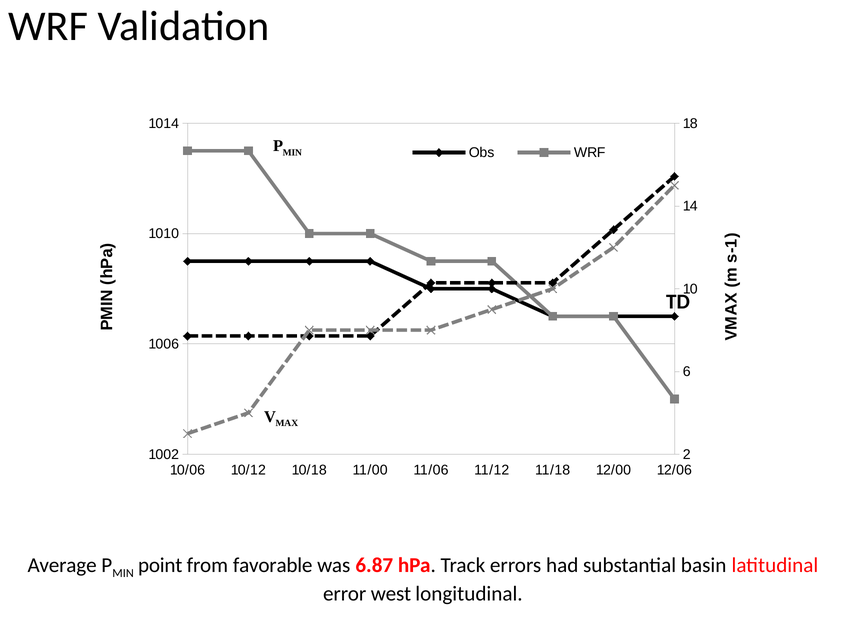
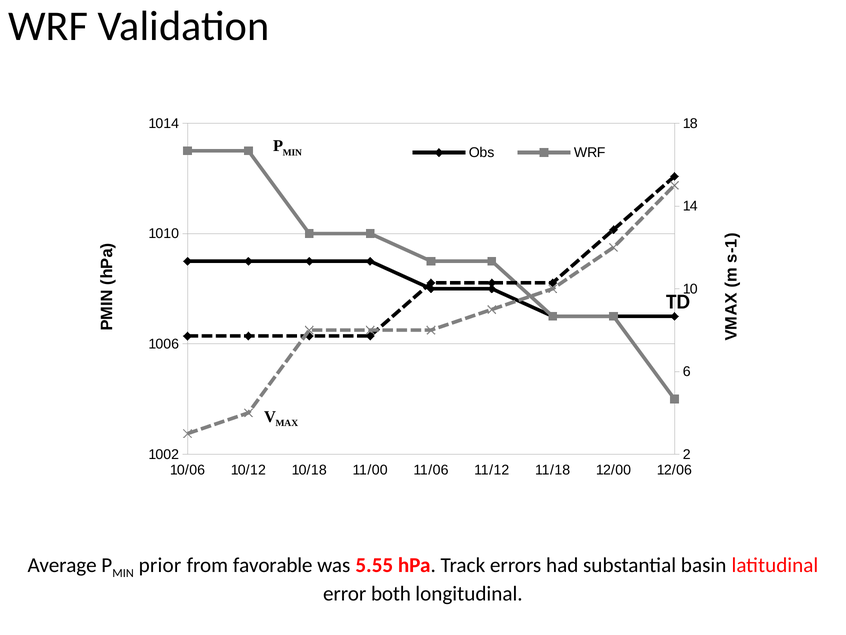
point: point -> prior
6.87: 6.87 -> 5.55
west: west -> both
